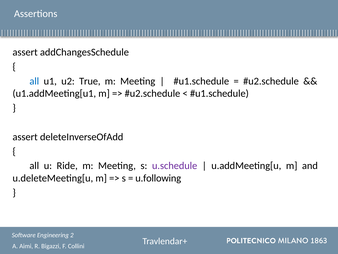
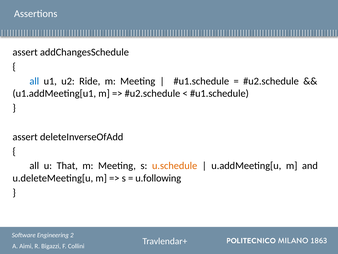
True: True -> Ride
Ride: Ride -> That
u.schedule colour: purple -> orange
